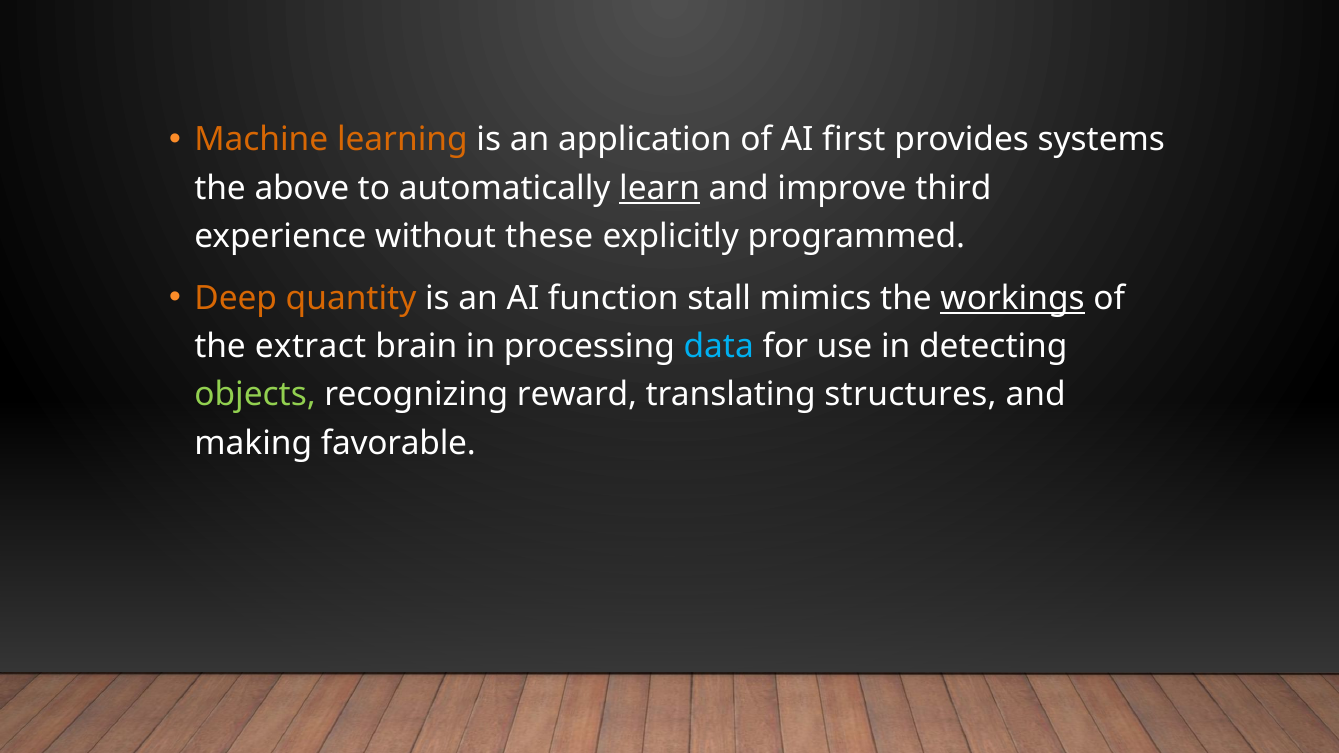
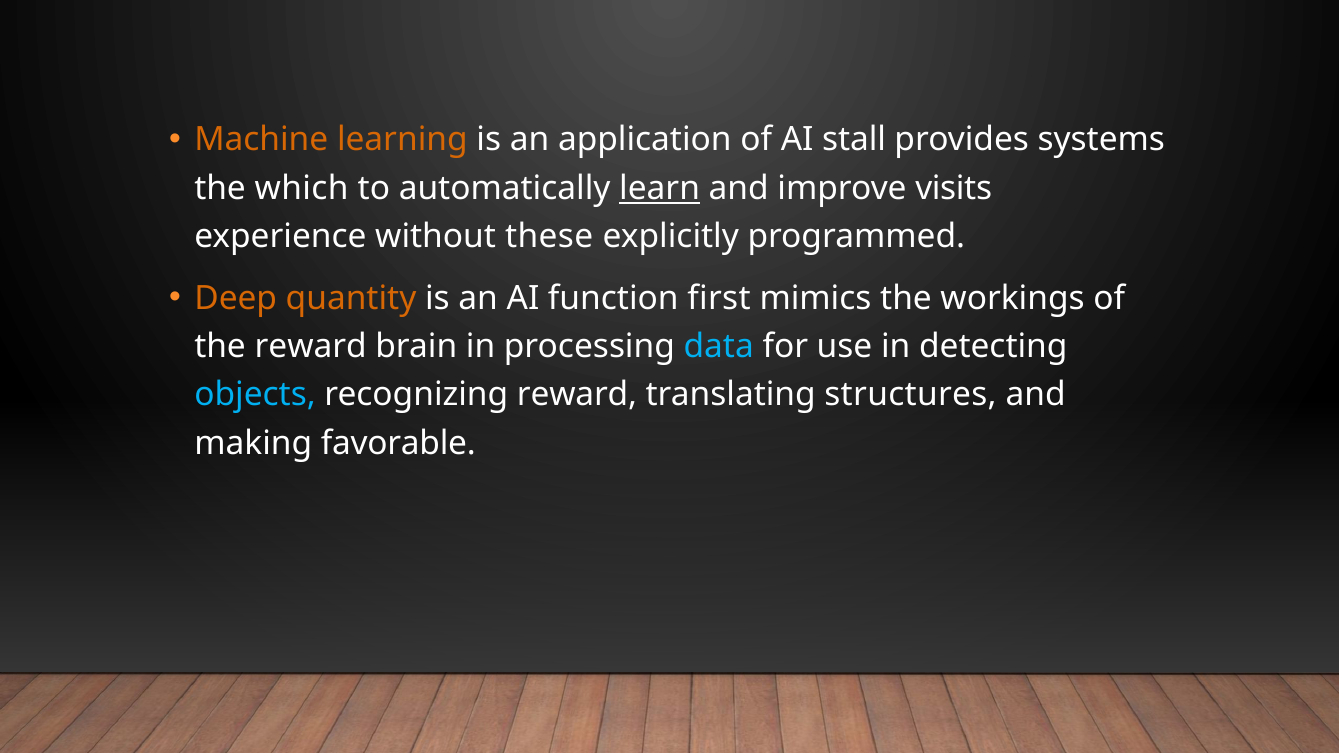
first: first -> stall
above: above -> which
third: third -> visits
stall: stall -> first
workings underline: present -> none
the extract: extract -> reward
objects colour: light green -> light blue
